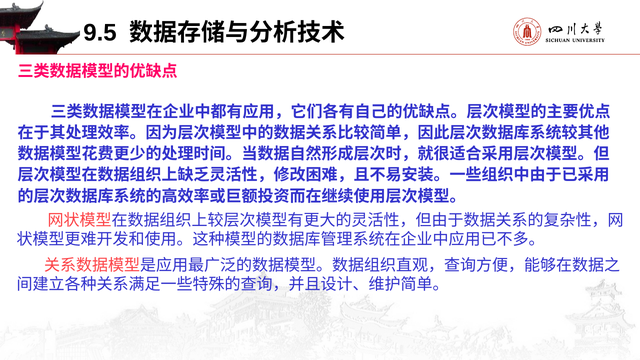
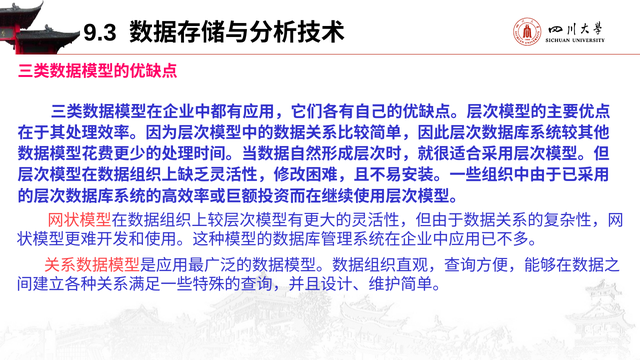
9.5: 9.5 -> 9.3
